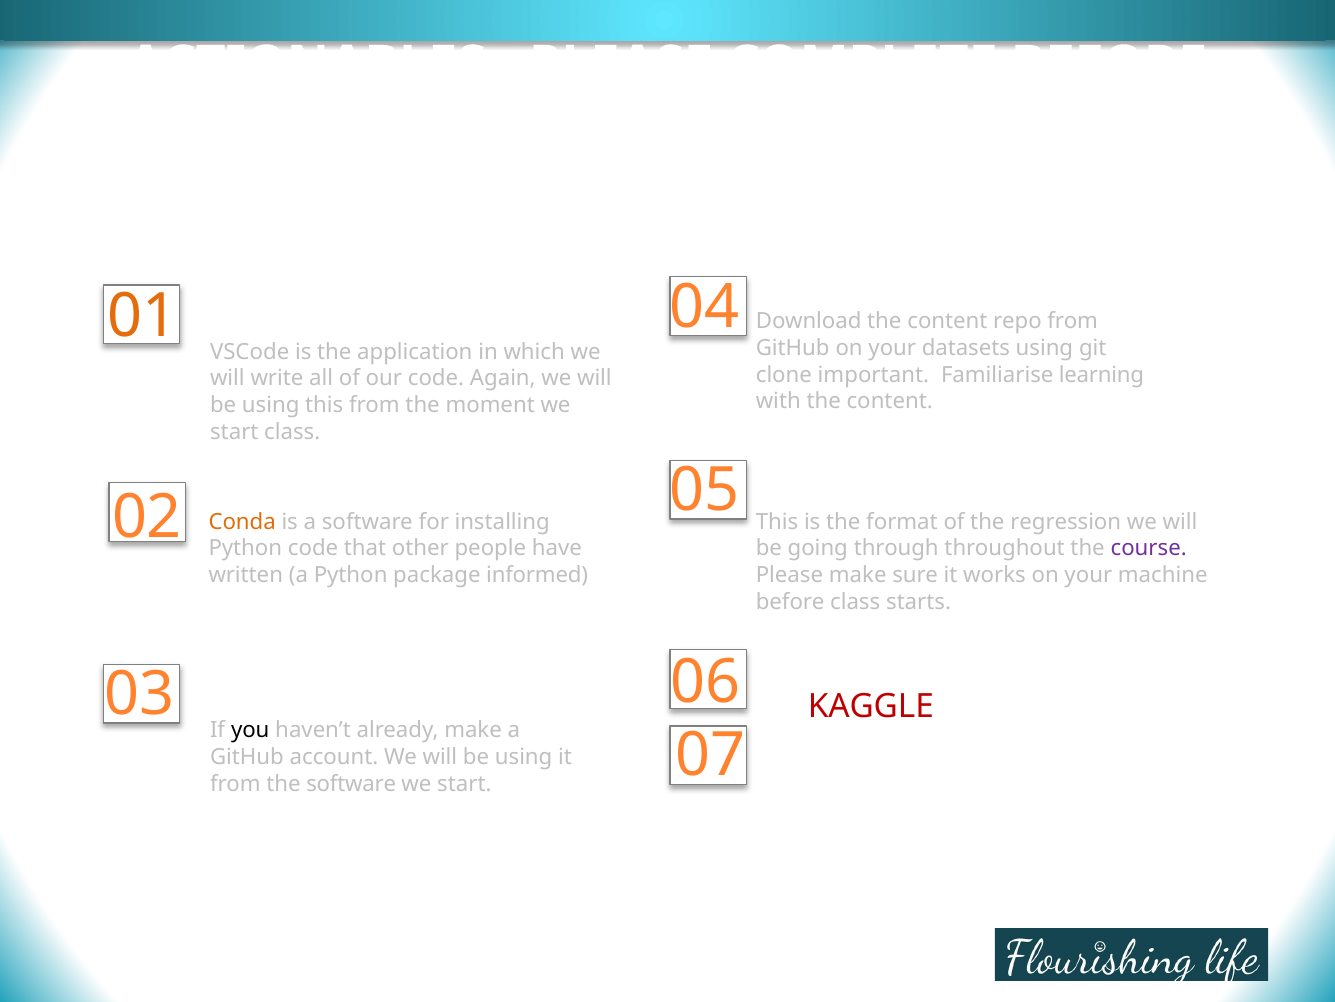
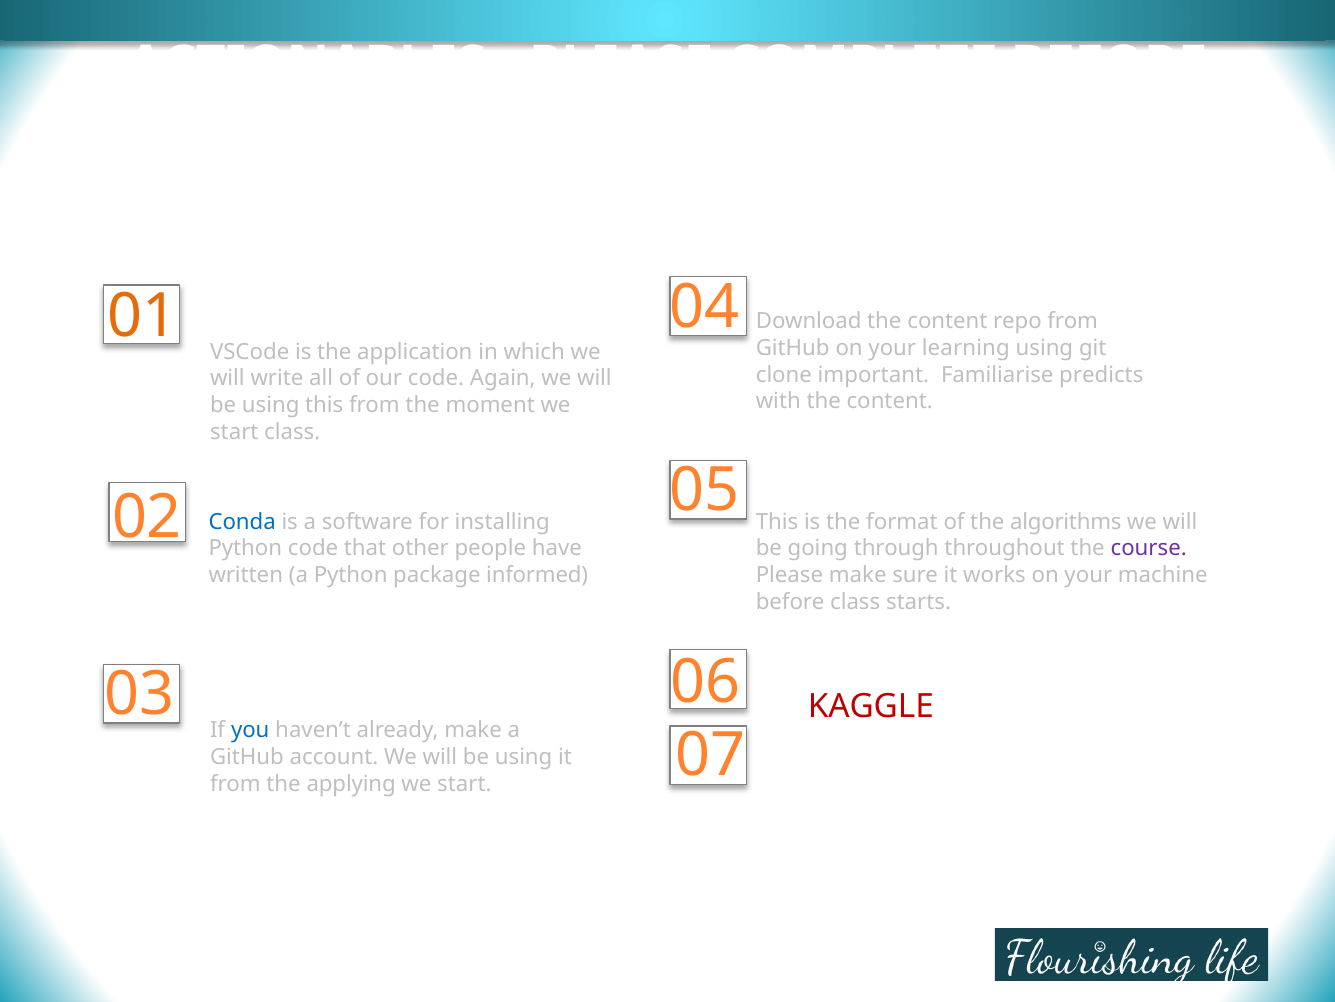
datasets: datasets -> learning
Familiarise learning: learning -> predicts
Conda at (242, 521) colour: orange -> blue
regression: regression -> algorithms
you colour: black -> blue
the software: software -> applying
